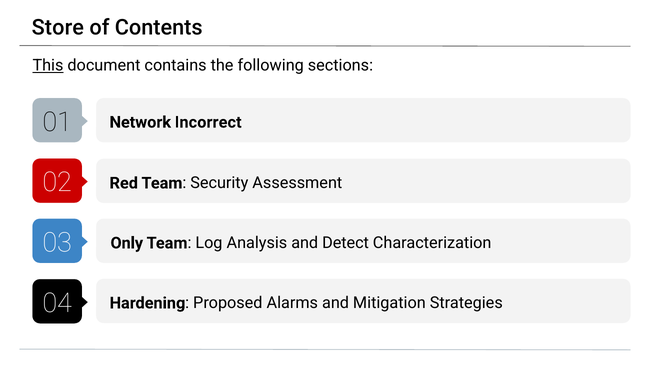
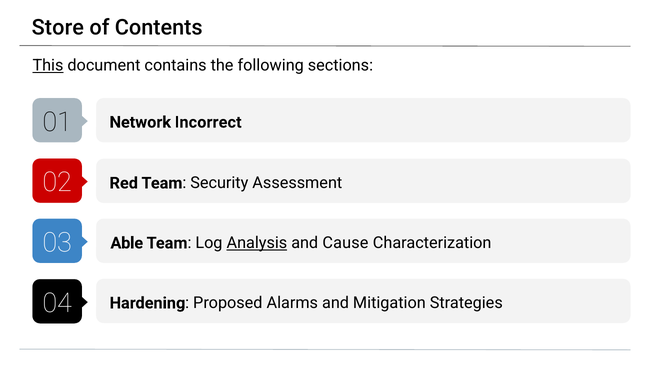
Only: Only -> Able
Analysis underline: none -> present
Detect: Detect -> Cause
